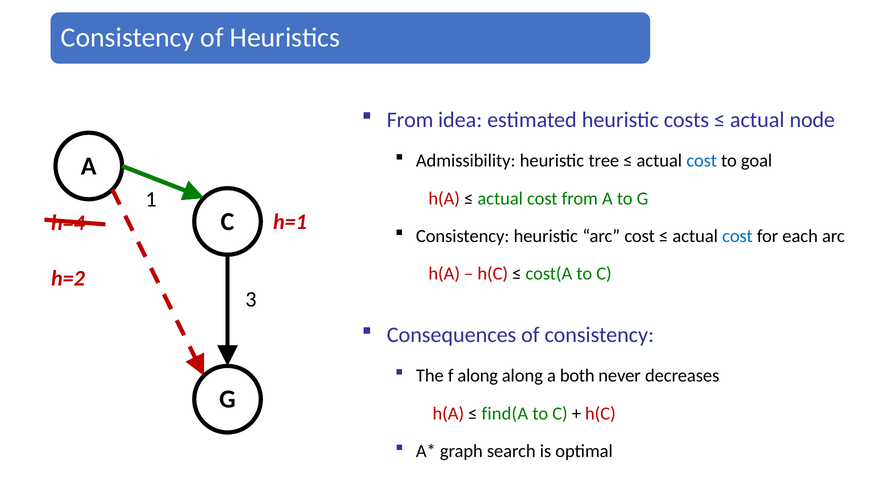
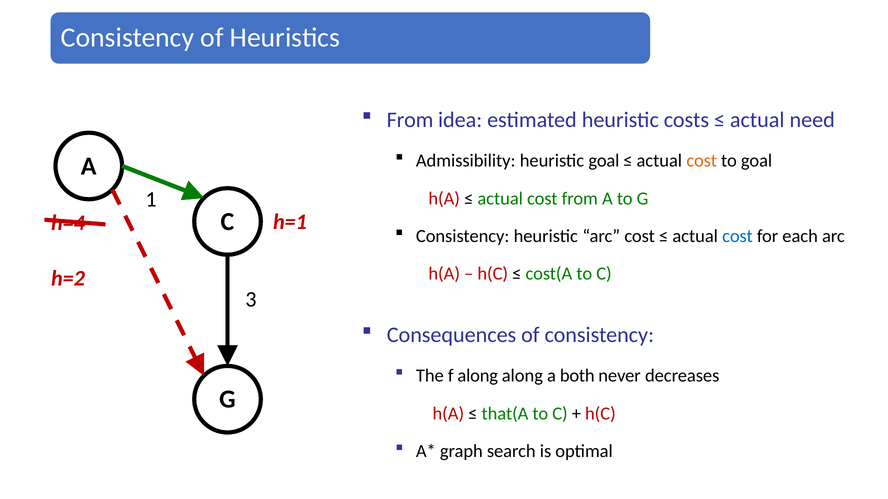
node: node -> need
heuristic tree: tree -> goal
cost at (702, 161) colour: blue -> orange
find(A: find(A -> that(A
